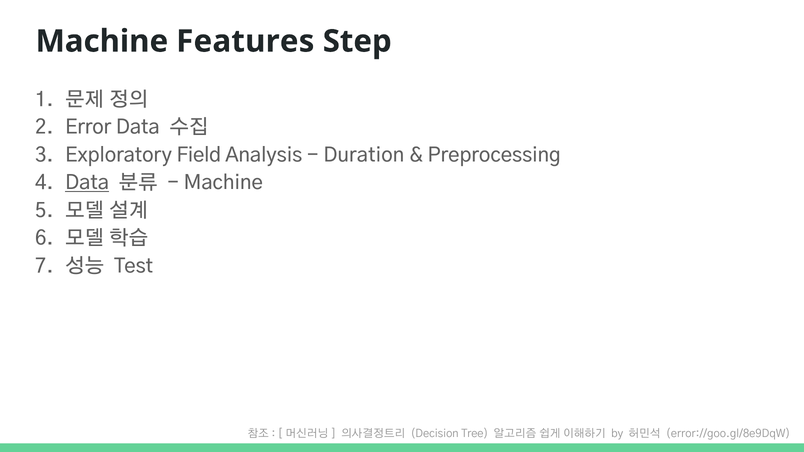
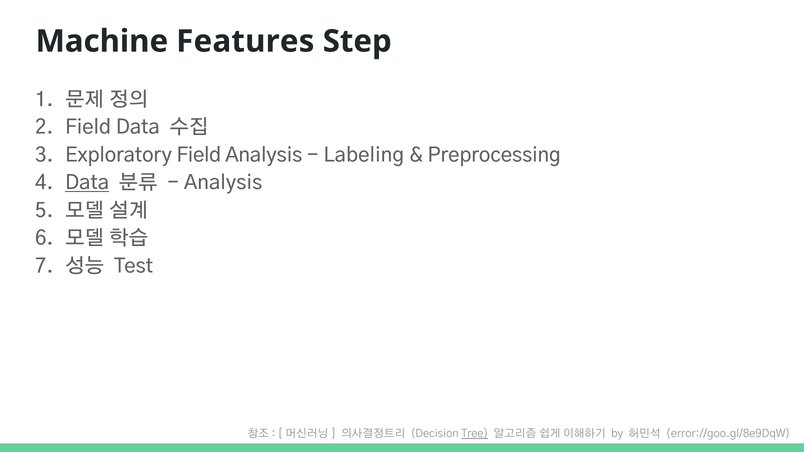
Error at (88, 127): Error -> Field
Duration: Duration -> Labeling
Machine at (223, 183): Machine -> Analysis
Tree underline: none -> present
